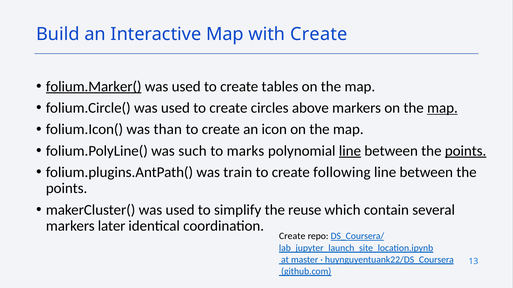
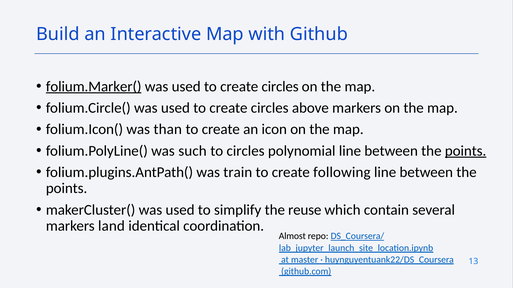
with Create: Create -> Github
tables at (280, 87): tables -> circles
map at (442, 108) underline: present -> none
to marks: marks -> circles
line at (350, 151) underline: present -> none
later: later -> land
Create at (292, 237): Create -> Almost
